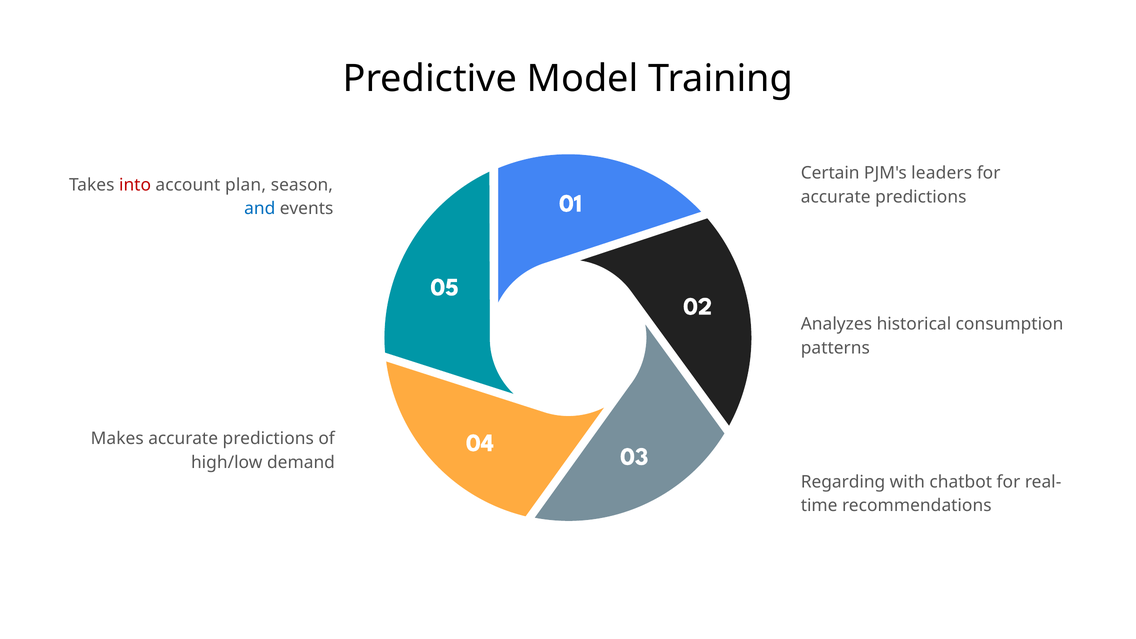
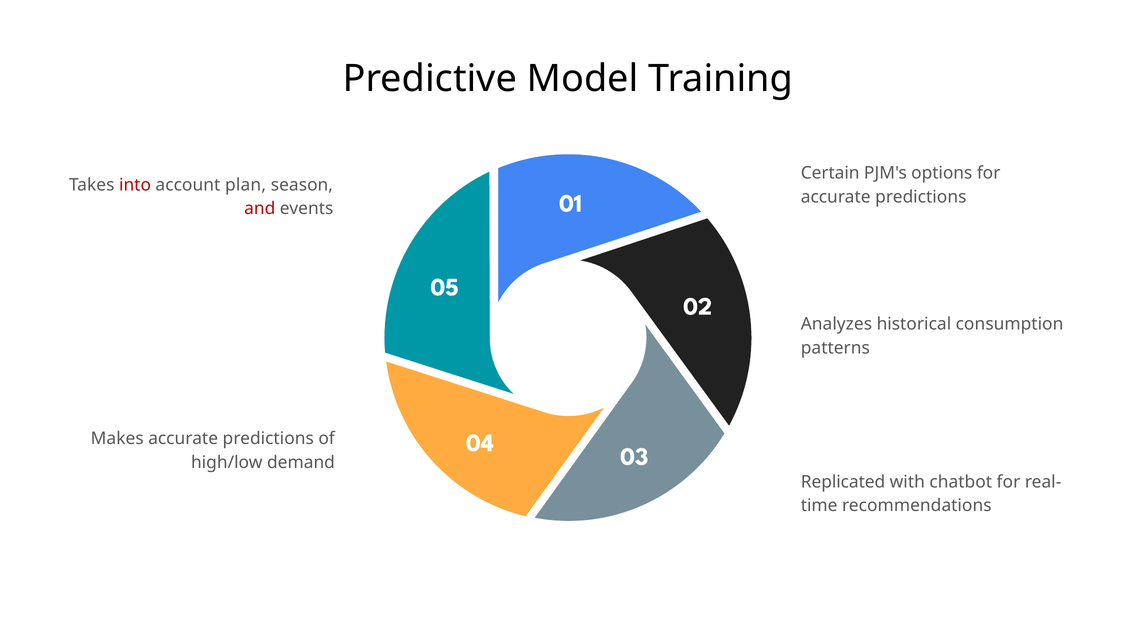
leaders: leaders -> options
and colour: blue -> red
Regarding: Regarding -> Replicated
